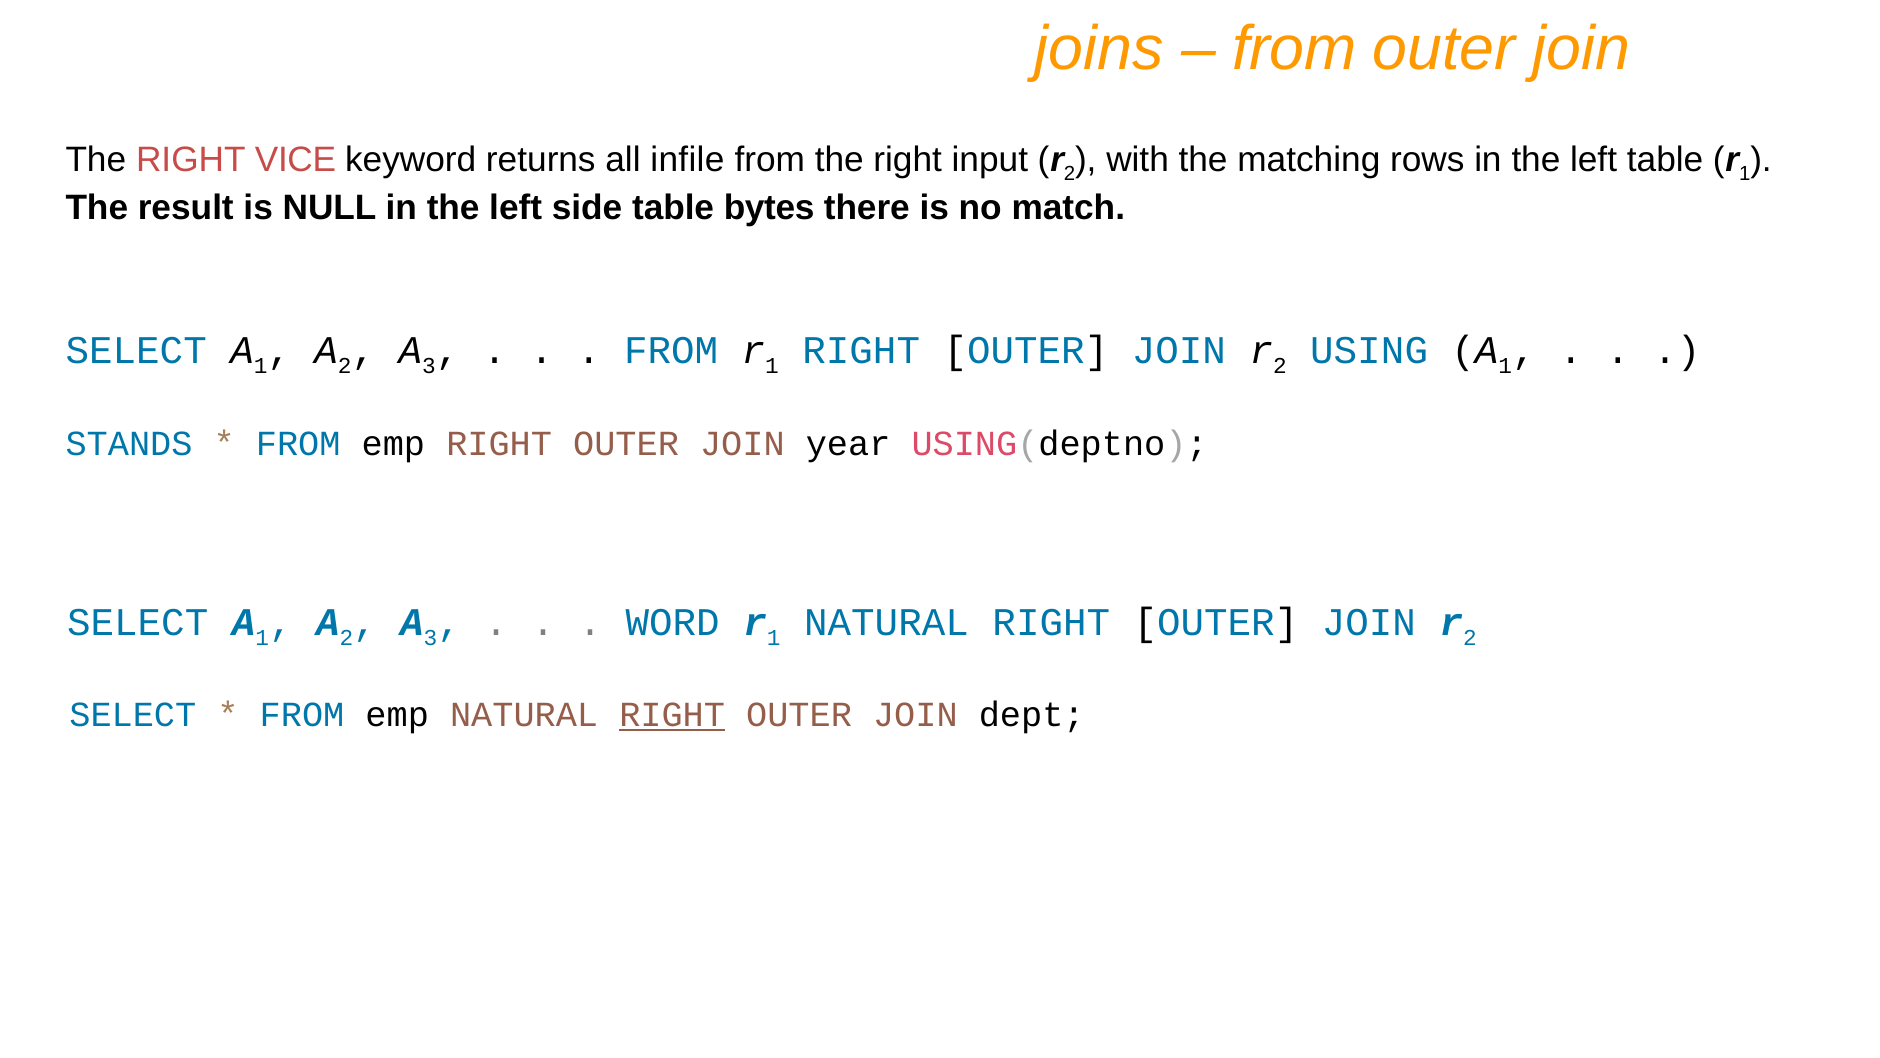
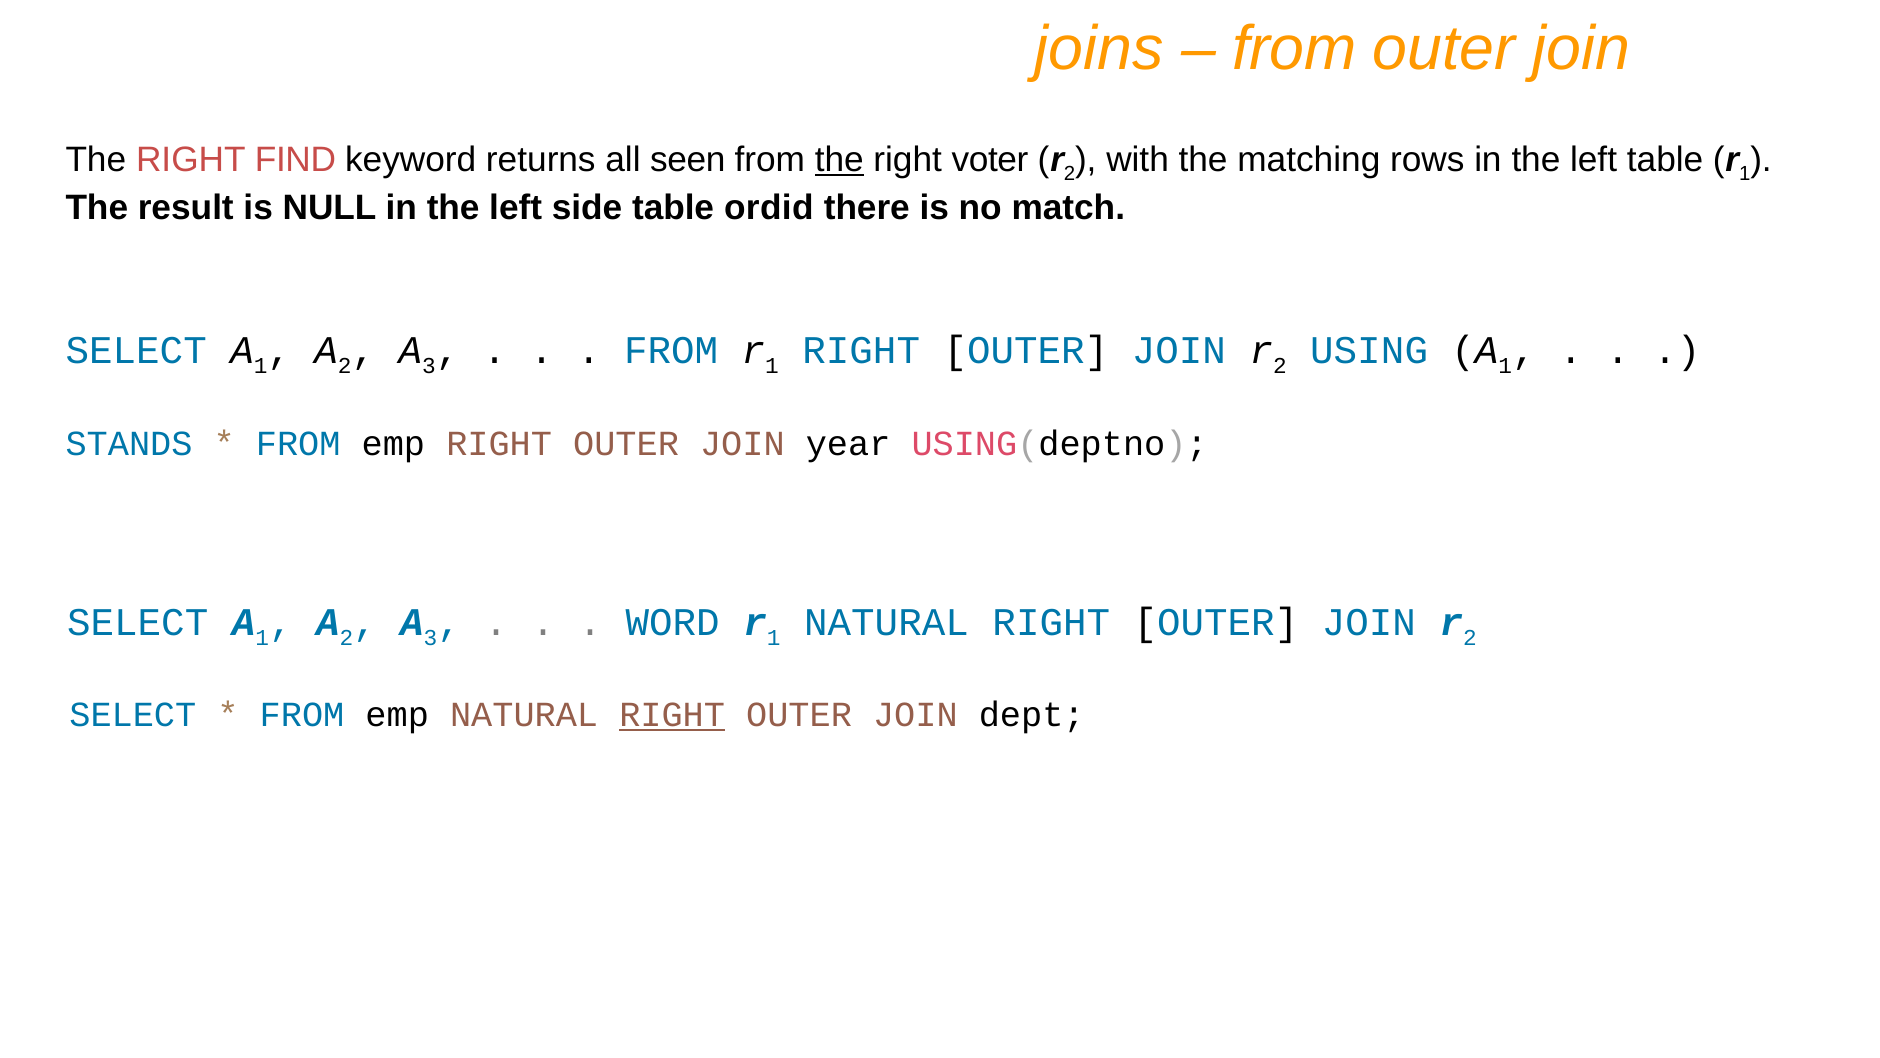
VICE: VICE -> FIND
infile: infile -> seen
the at (839, 160) underline: none -> present
input: input -> voter
bytes: bytes -> ordid
